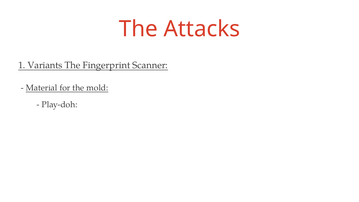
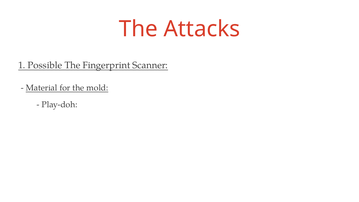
Variants: Variants -> Possible
